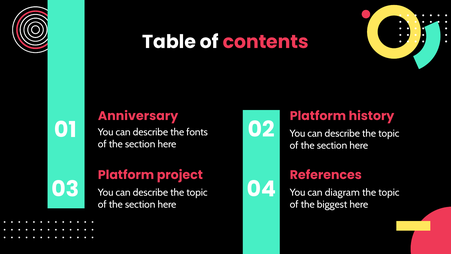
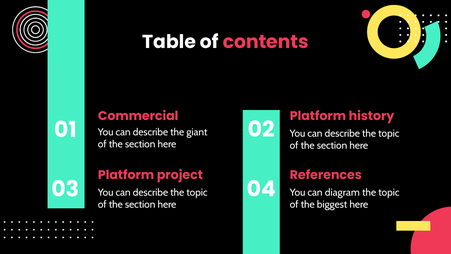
Anniversary: Anniversary -> Commercial
fonts: fonts -> giant
